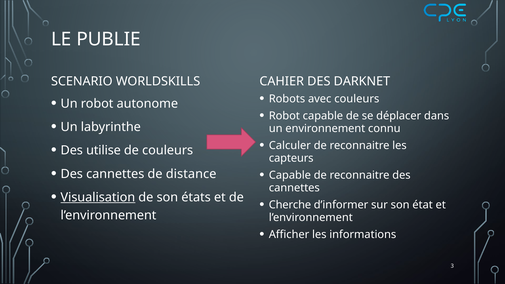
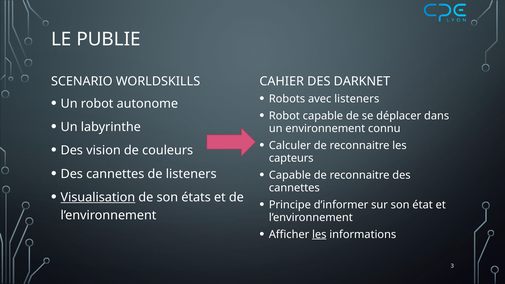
avec couleurs: couleurs -> listeners
utilise: utilise -> vision
de distance: distance -> listeners
Cherche: Cherche -> Principe
les at (319, 234) underline: none -> present
